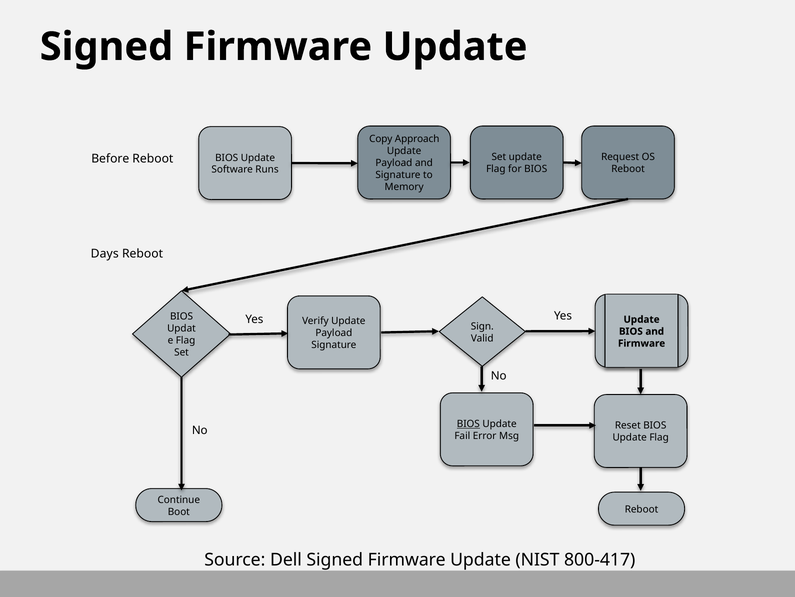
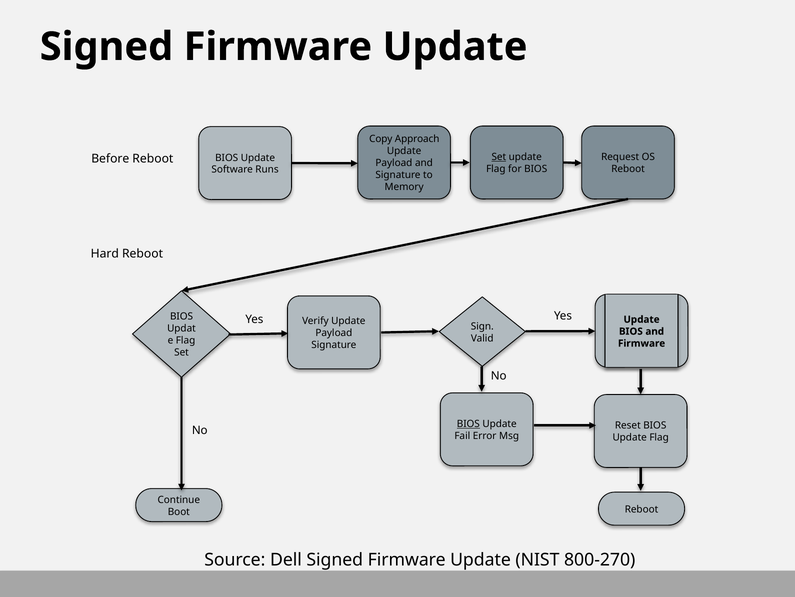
Set at (499, 157) underline: none -> present
Days: Days -> Hard
800-417: 800-417 -> 800-270
